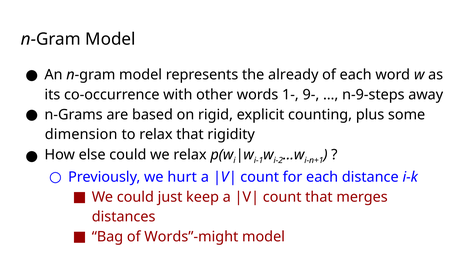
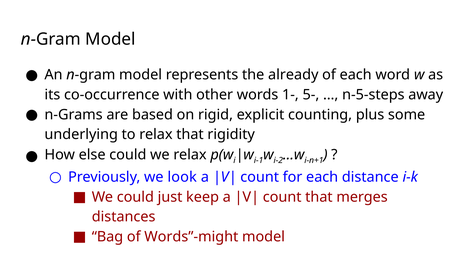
9-: 9- -> 5-
n-9-steps: n-9-steps -> n-5-steps
dimension: dimension -> underlying
hurt: hurt -> look
